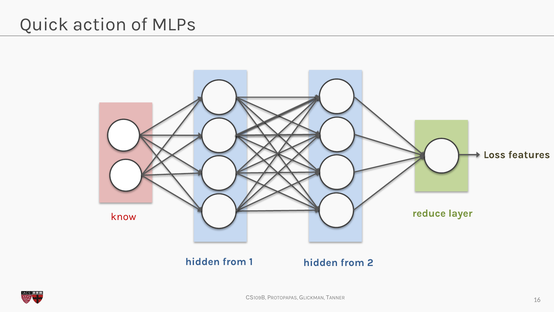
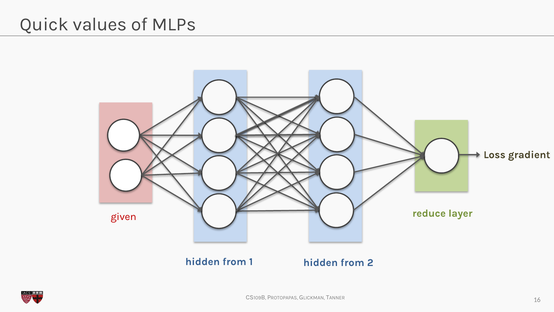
action: action -> values
features: features -> gradient
know: know -> given
